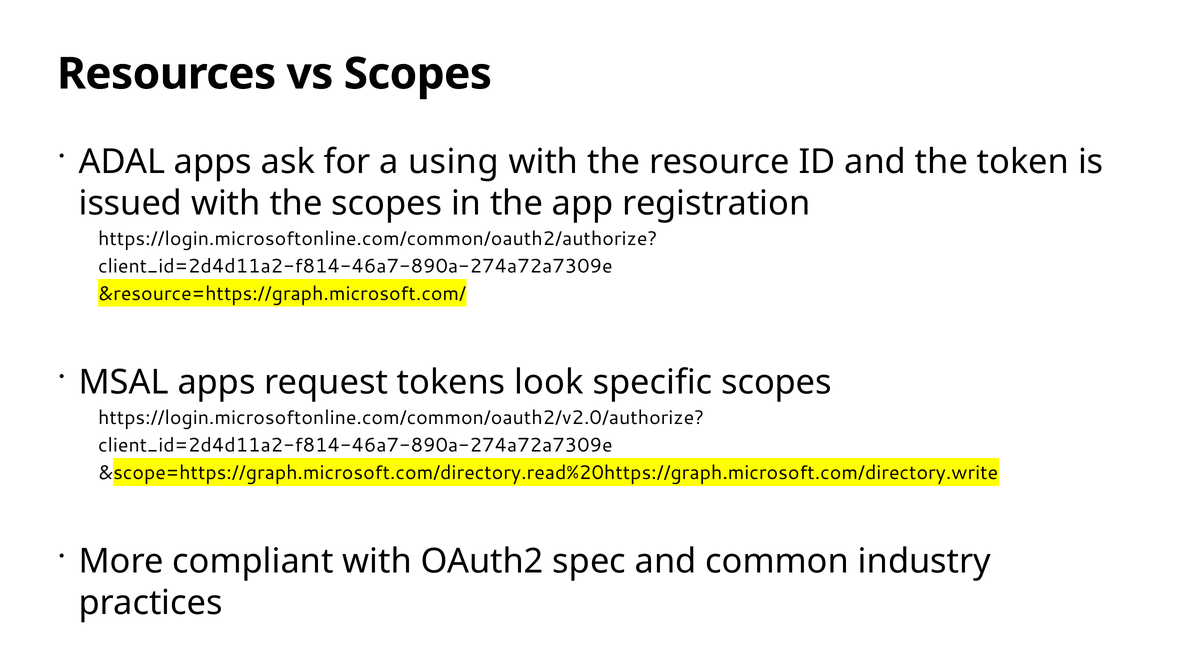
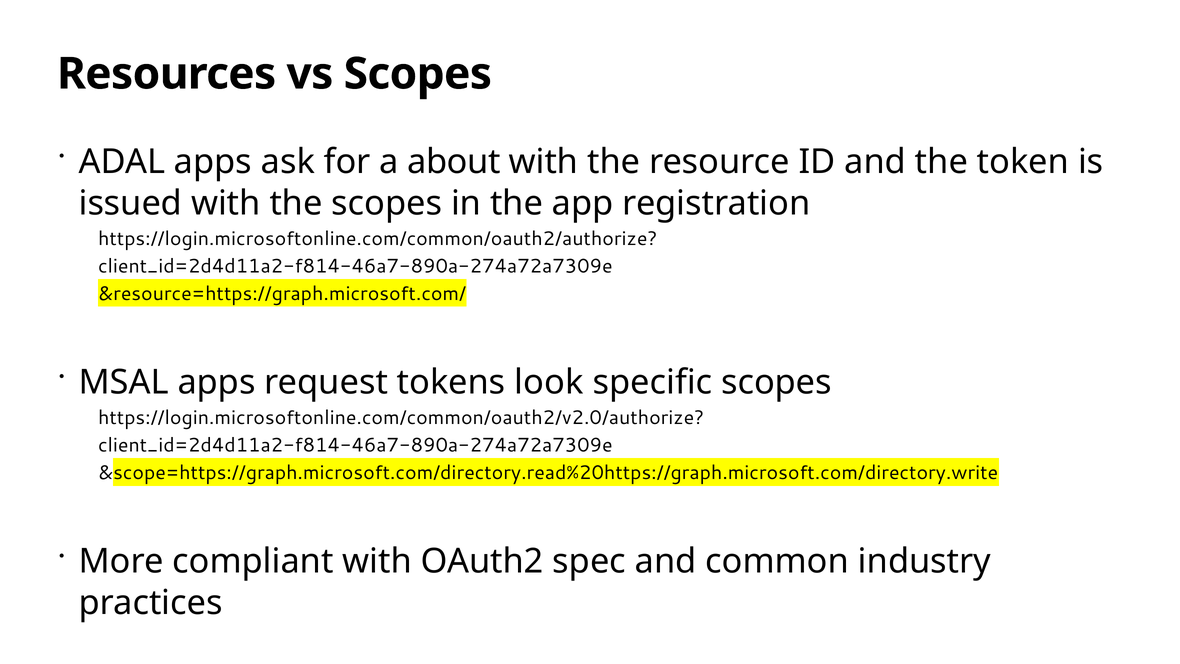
using: using -> about
